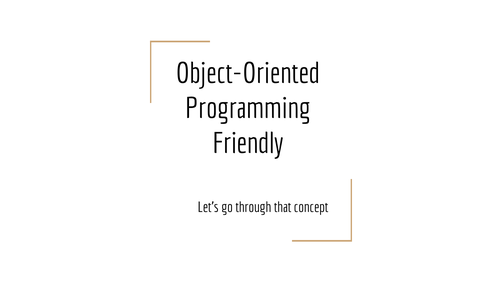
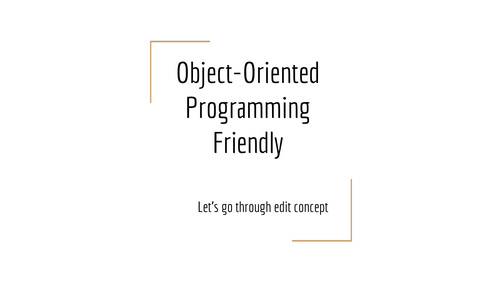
that: that -> edit
